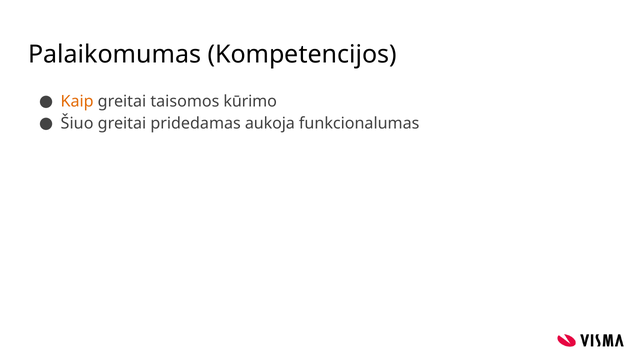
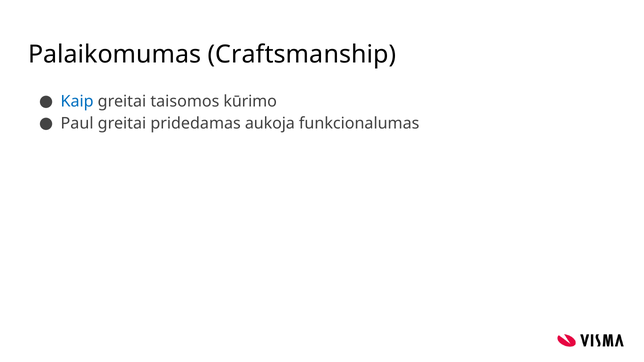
Kompetencijos: Kompetencijos -> Craftsmanship
Kaip colour: orange -> blue
Šiuo: Šiuo -> Paul
